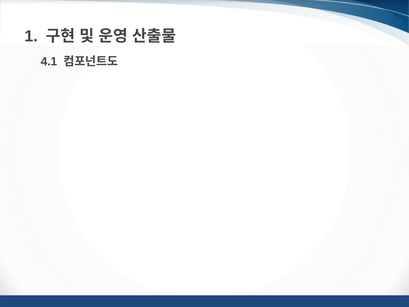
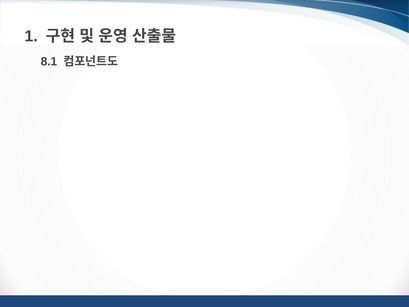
4.1: 4.1 -> 8.1
